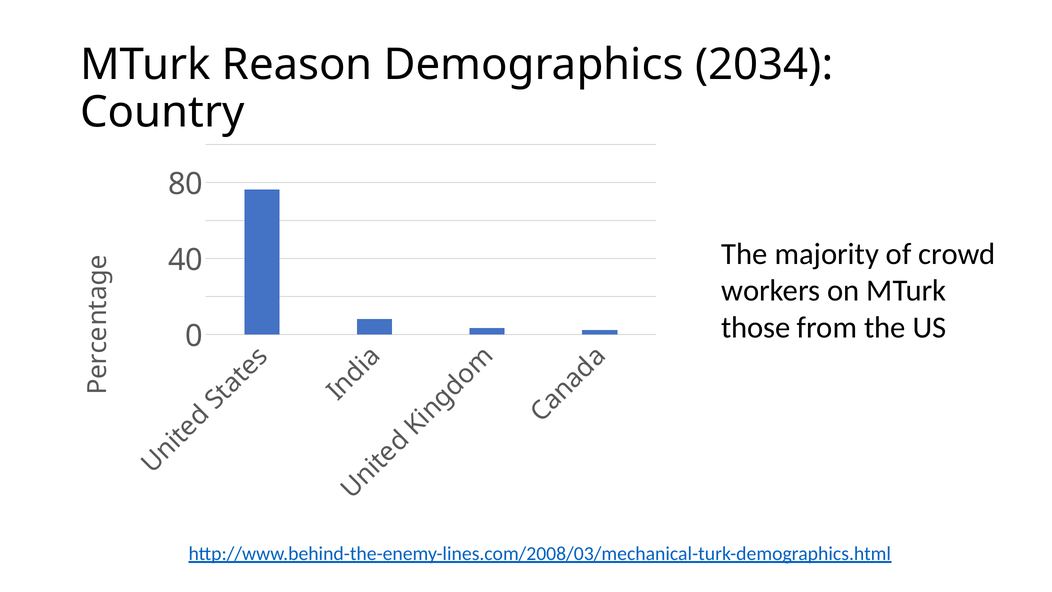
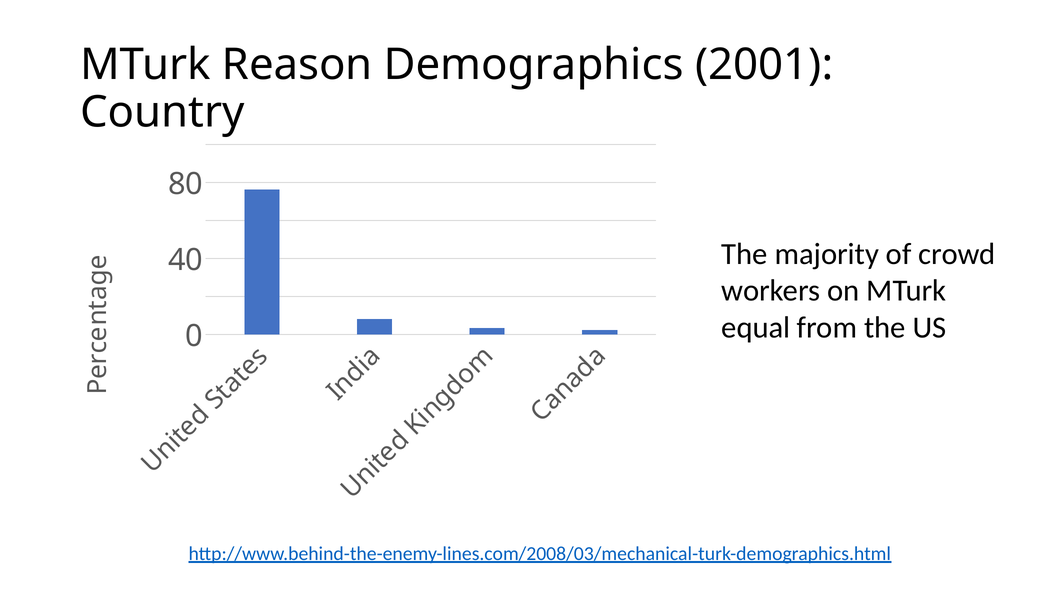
2034: 2034 -> 2001
those: those -> equal
